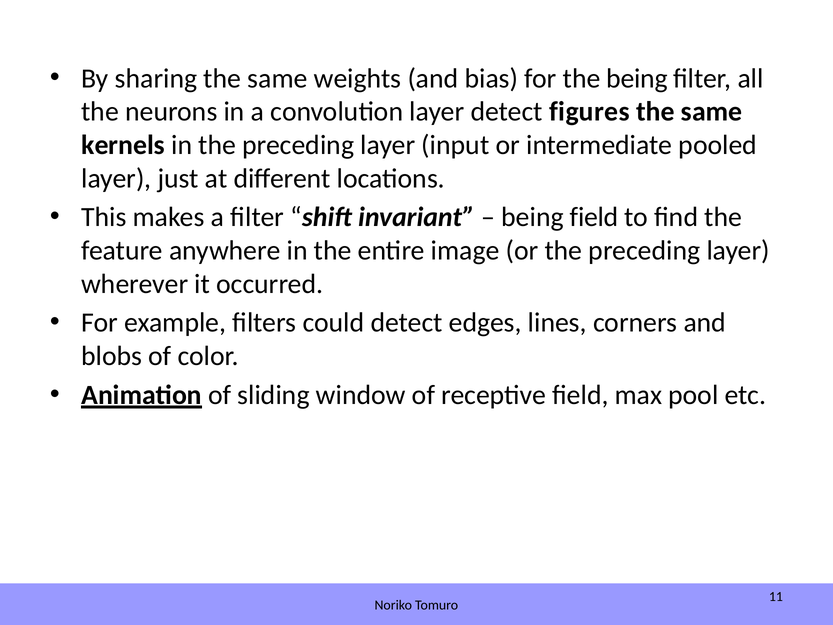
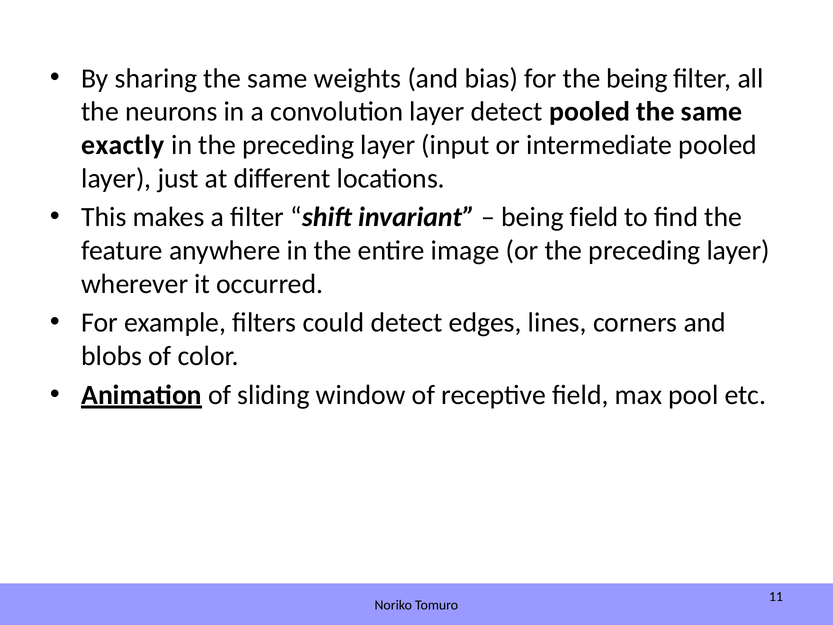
detect figures: figures -> pooled
kernels: kernels -> exactly
